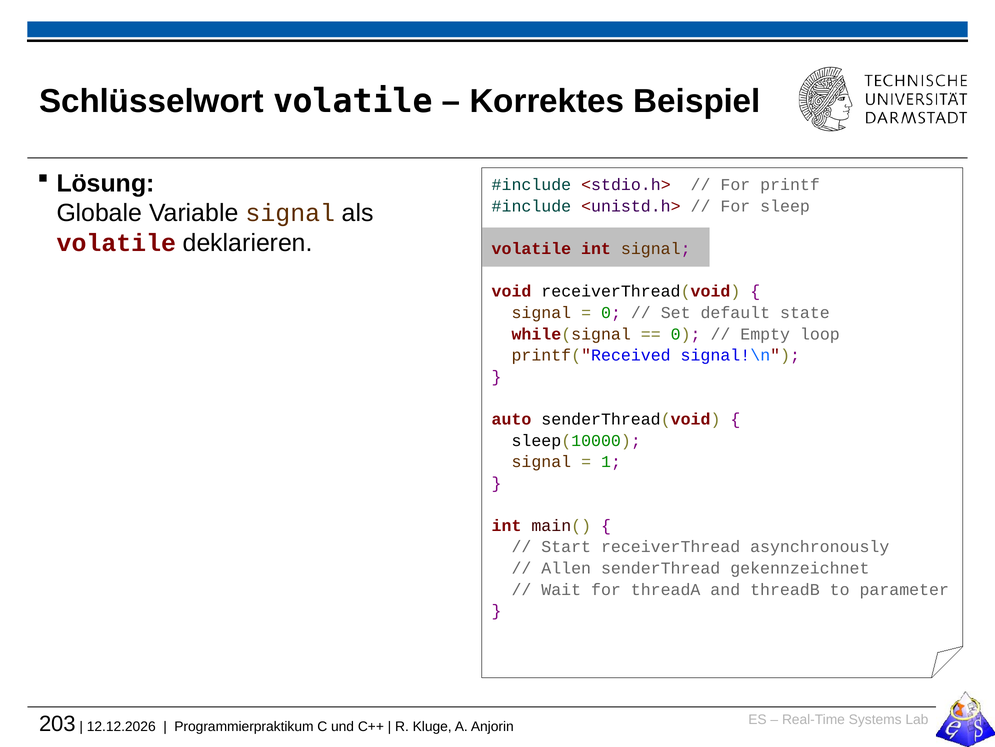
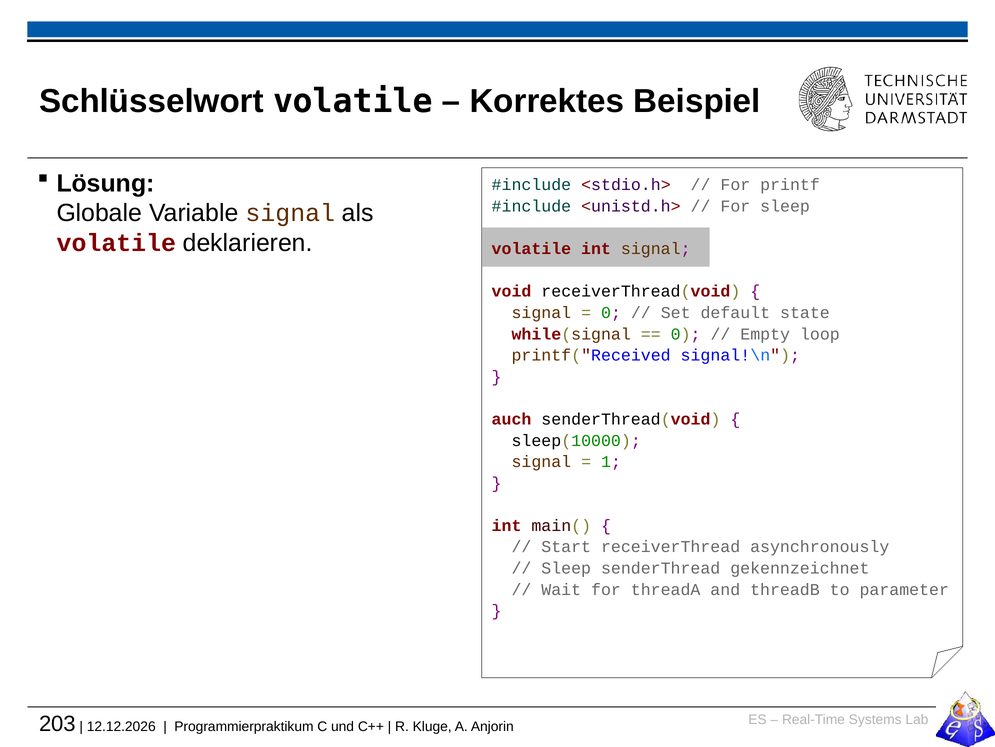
auto: auto -> auch
Allen at (566, 568): Allen -> Sleep
